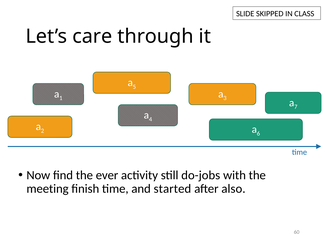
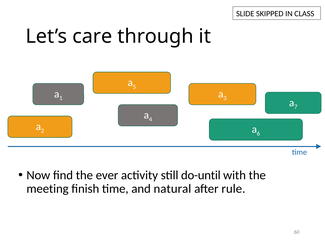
do-jobs: do-jobs -> do-until
started: started -> natural
also: also -> rule
